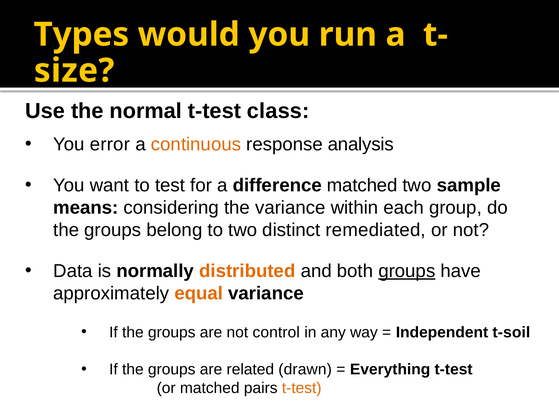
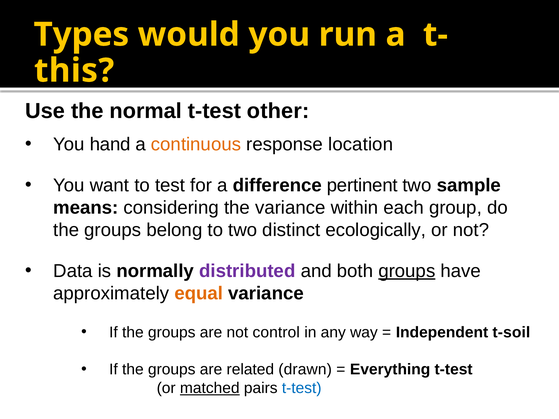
size: size -> this
class: class -> other
error: error -> hand
analysis: analysis -> location
difference matched: matched -> pertinent
remediated: remediated -> ecologically
distributed colour: orange -> purple
matched at (210, 388) underline: none -> present
t-test at (302, 388) colour: orange -> blue
